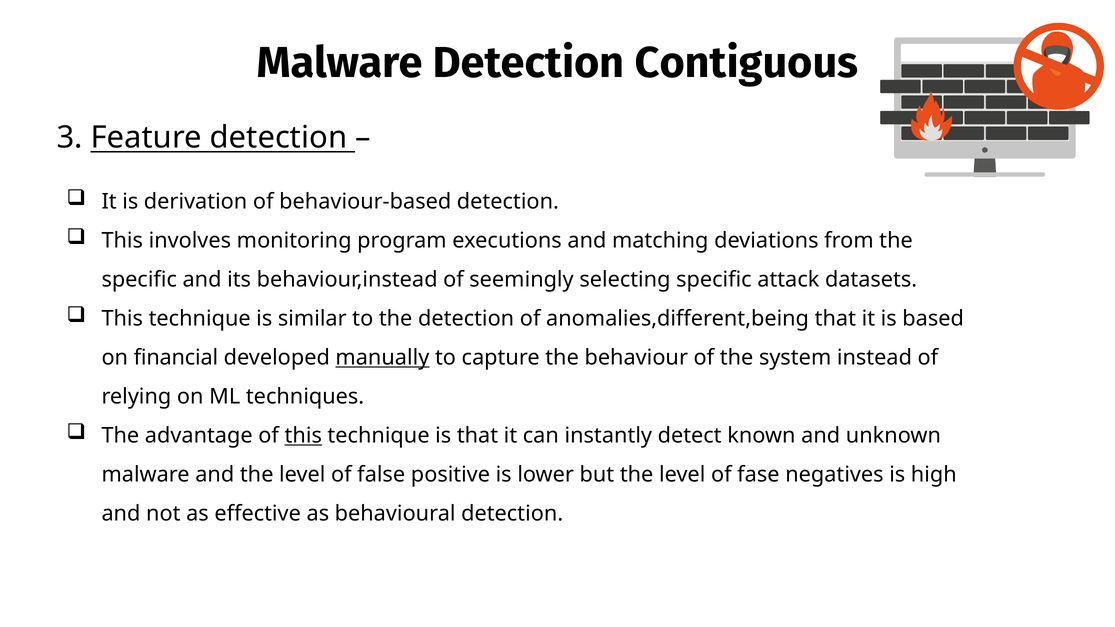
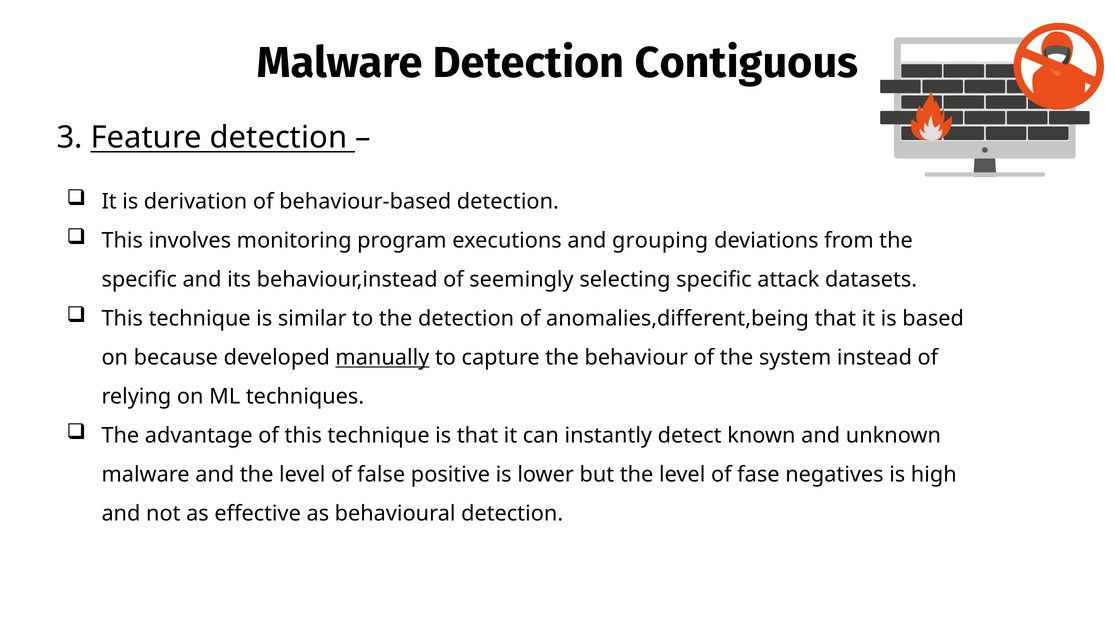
matching: matching -> grouping
financial: financial -> because
this at (303, 436) underline: present -> none
